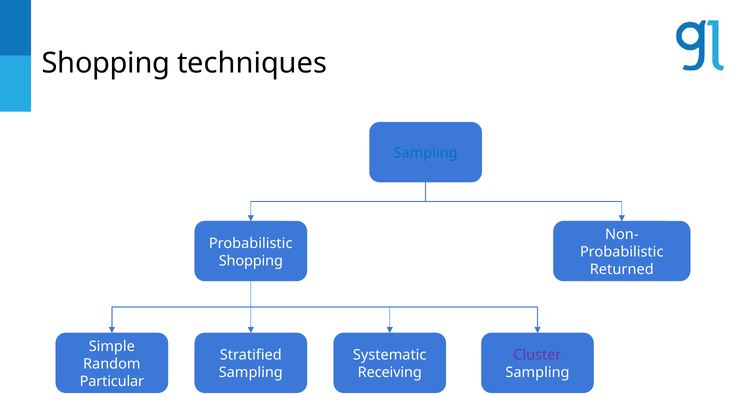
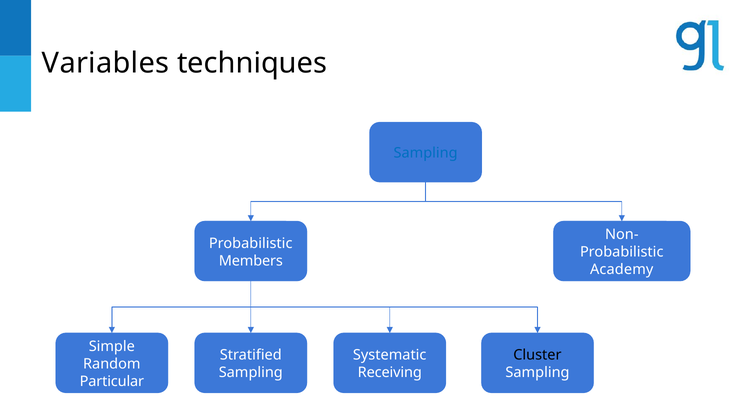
Shopping at (106, 63): Shopping -> Variables
Shopping at (251, 261): Shopping -> Members
Returned: Returned -> Academy
Cluster colour: purple -> black
